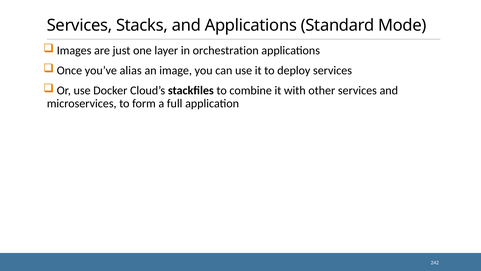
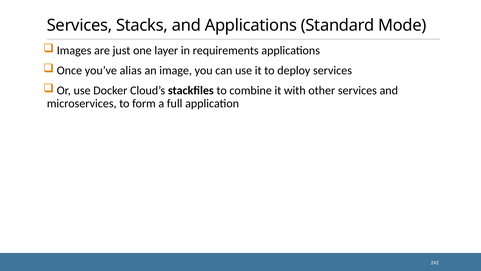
orchestration: orchestration -> requirements
